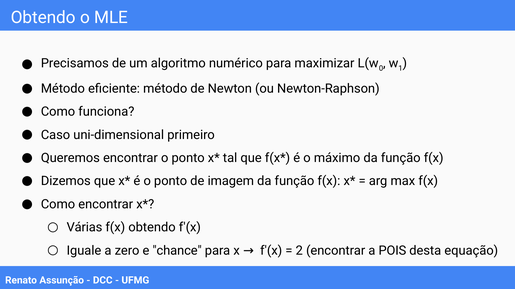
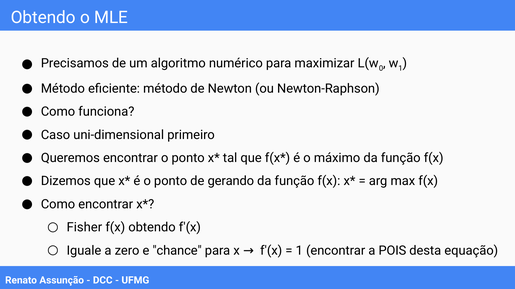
imagem: imagem -> gerando
Várias: Várias -> Fisher
2 at (299, 251): 2 -> 1
